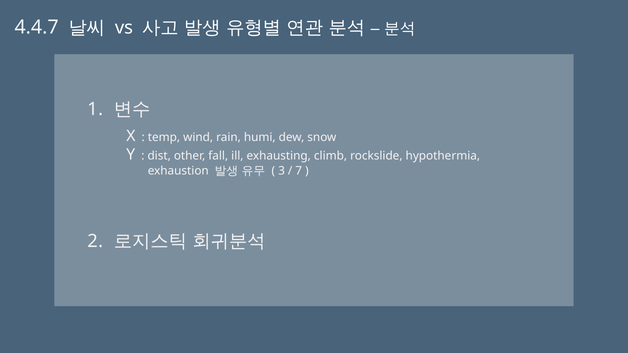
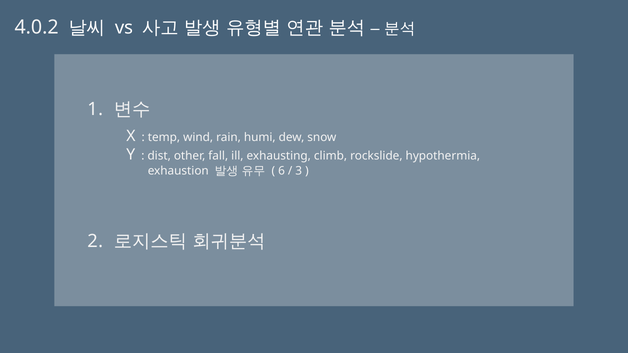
4.4.7: 4.4.7 -> 4.0.2
3: 3 -> 6
7: 7 -> 3
